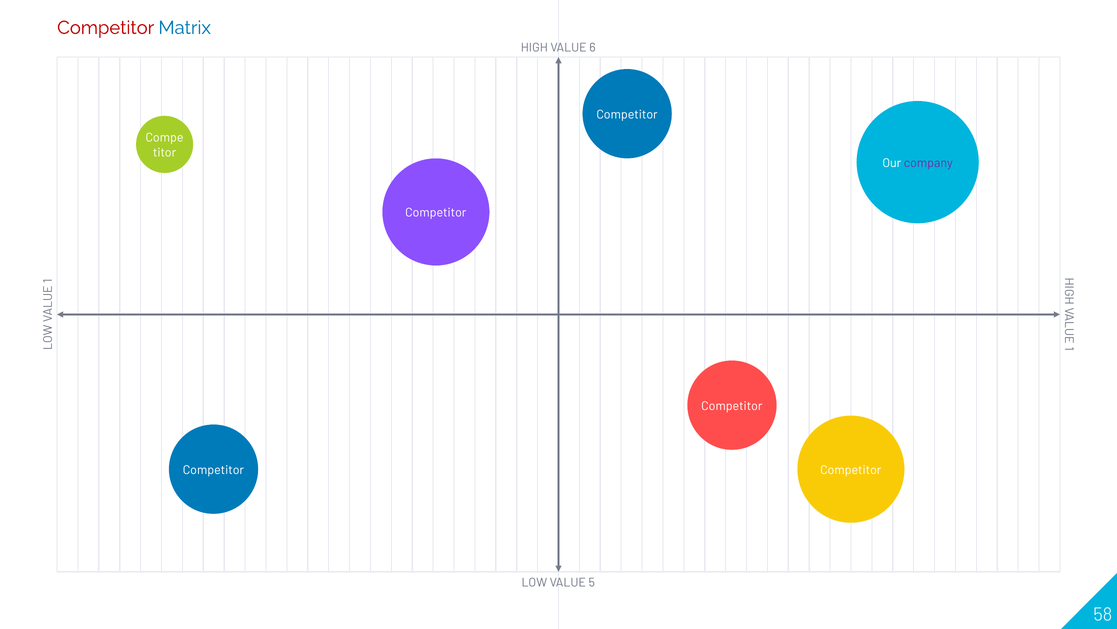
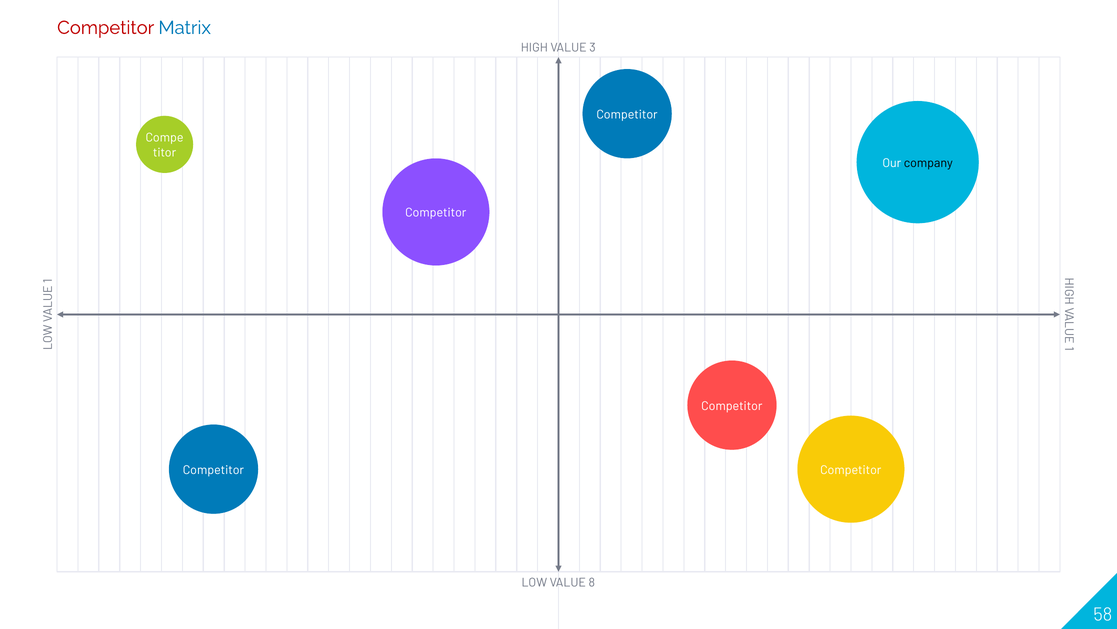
6: 6 -> 3
company colour: purple -> black
5: 5 -> 8
